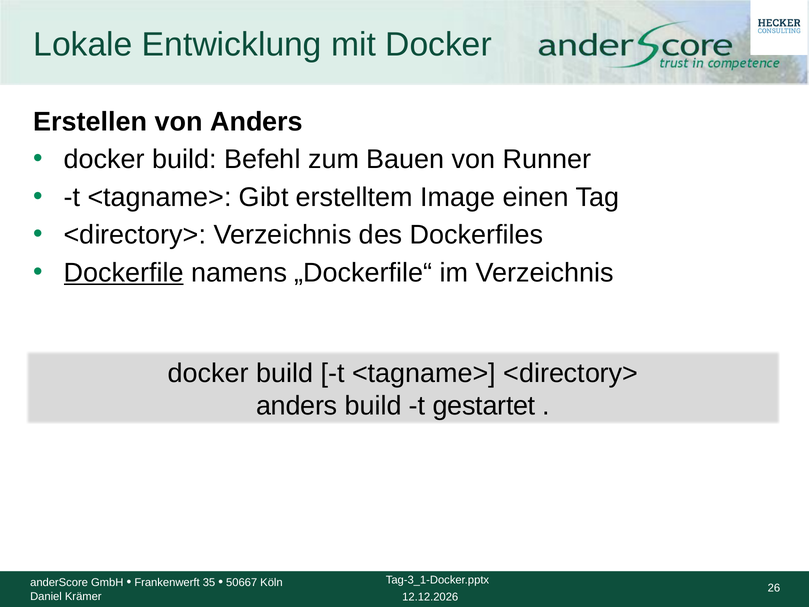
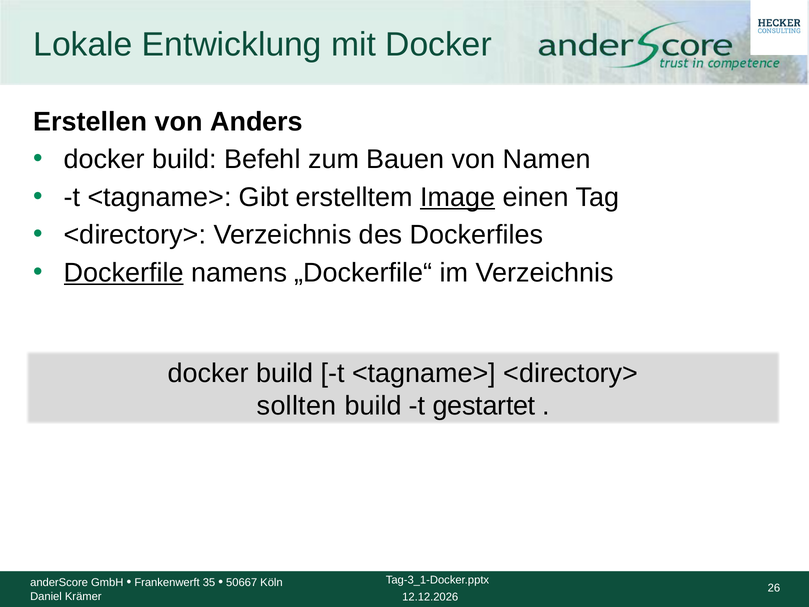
Runner: Runner -> Namen
Image underline: none -> present
anders at (297, 406): anders -> sollten
